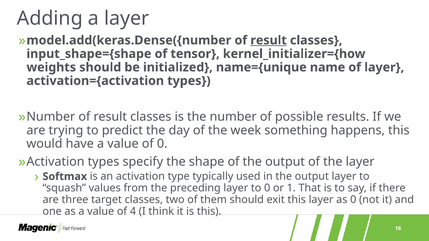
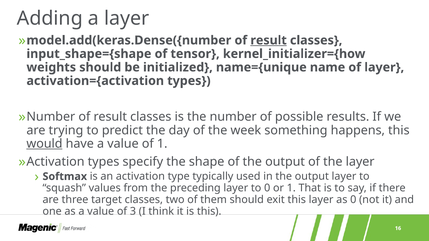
would underline: none -> present
of 0: 0 -> 1
4: 4 -> 3
